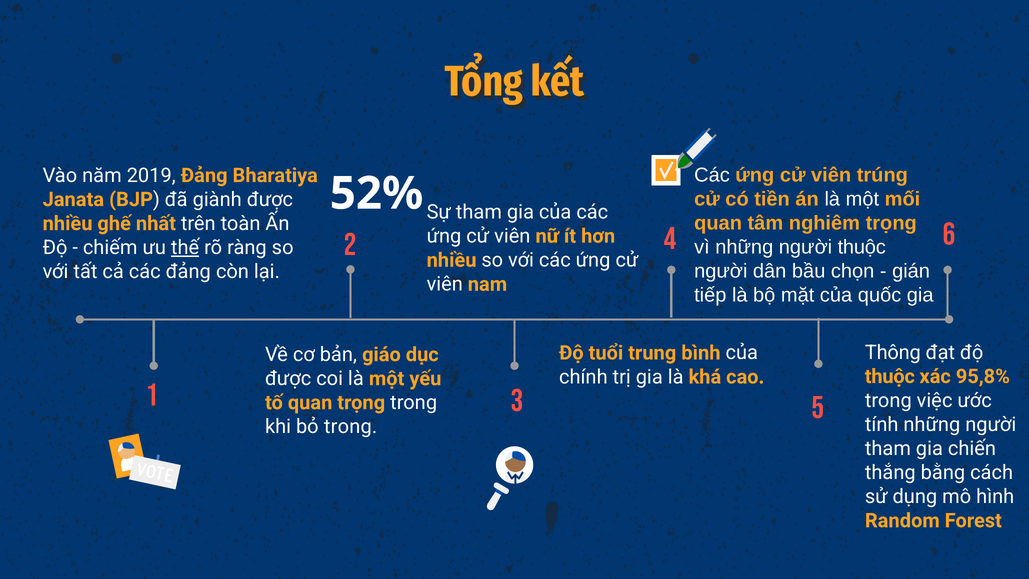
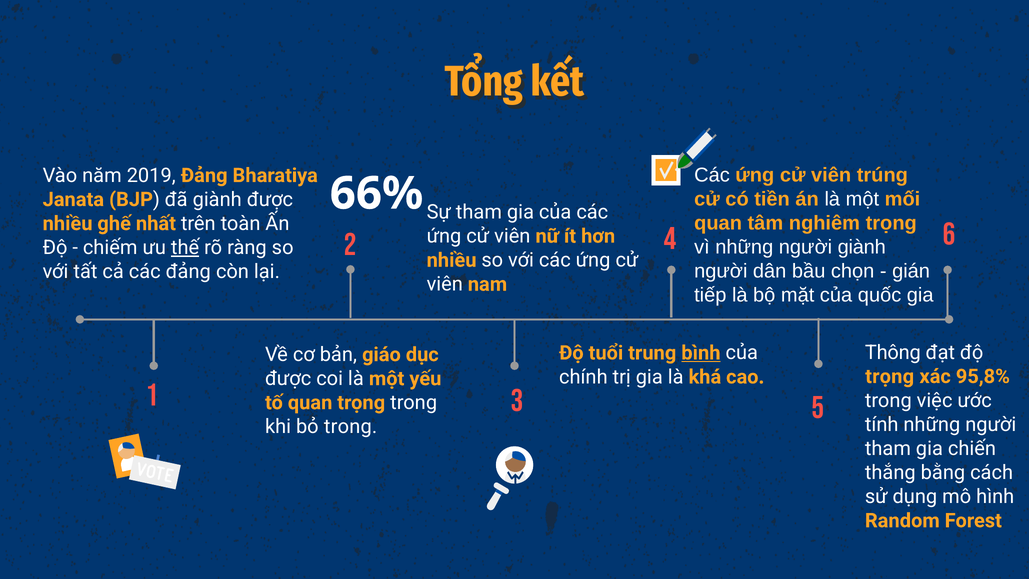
52%: 52% -> 66%
người thuộc: thuộc -> giành
bình underline: none -> present
thuộc at (890, 376): thuộc -> trọng
